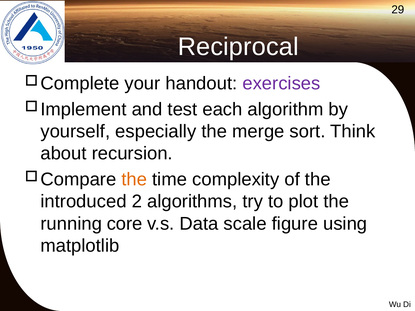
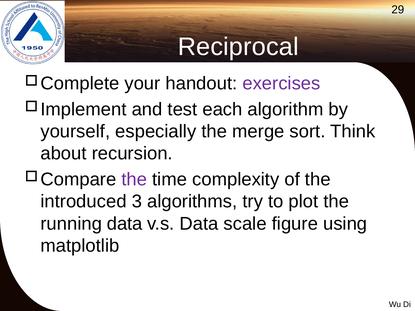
the at (134, 180) colour: orange -> purple
2: 2 -> 3
running core: core -> data
